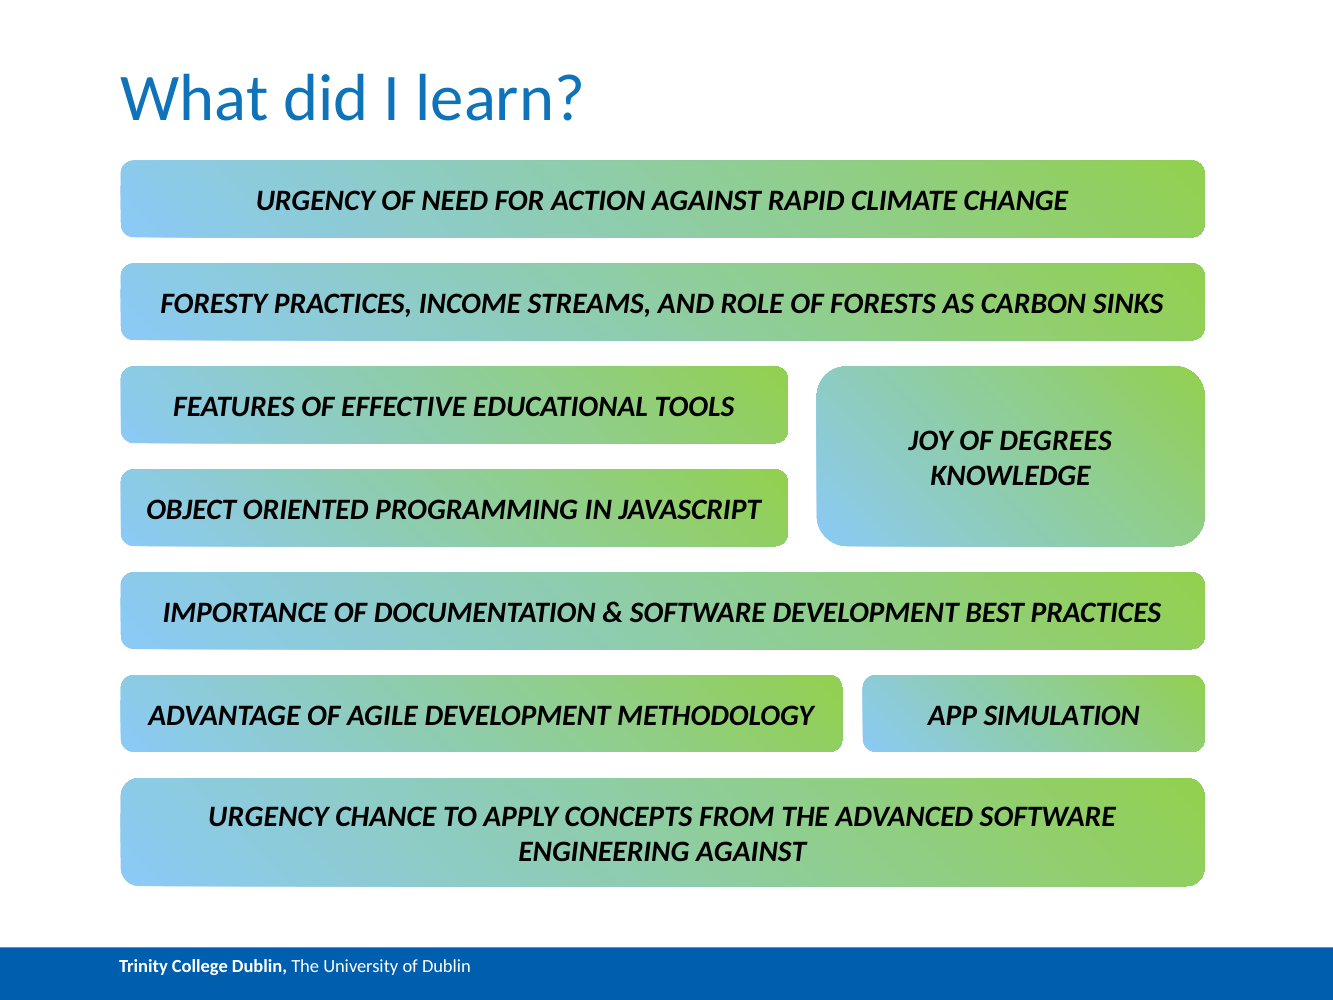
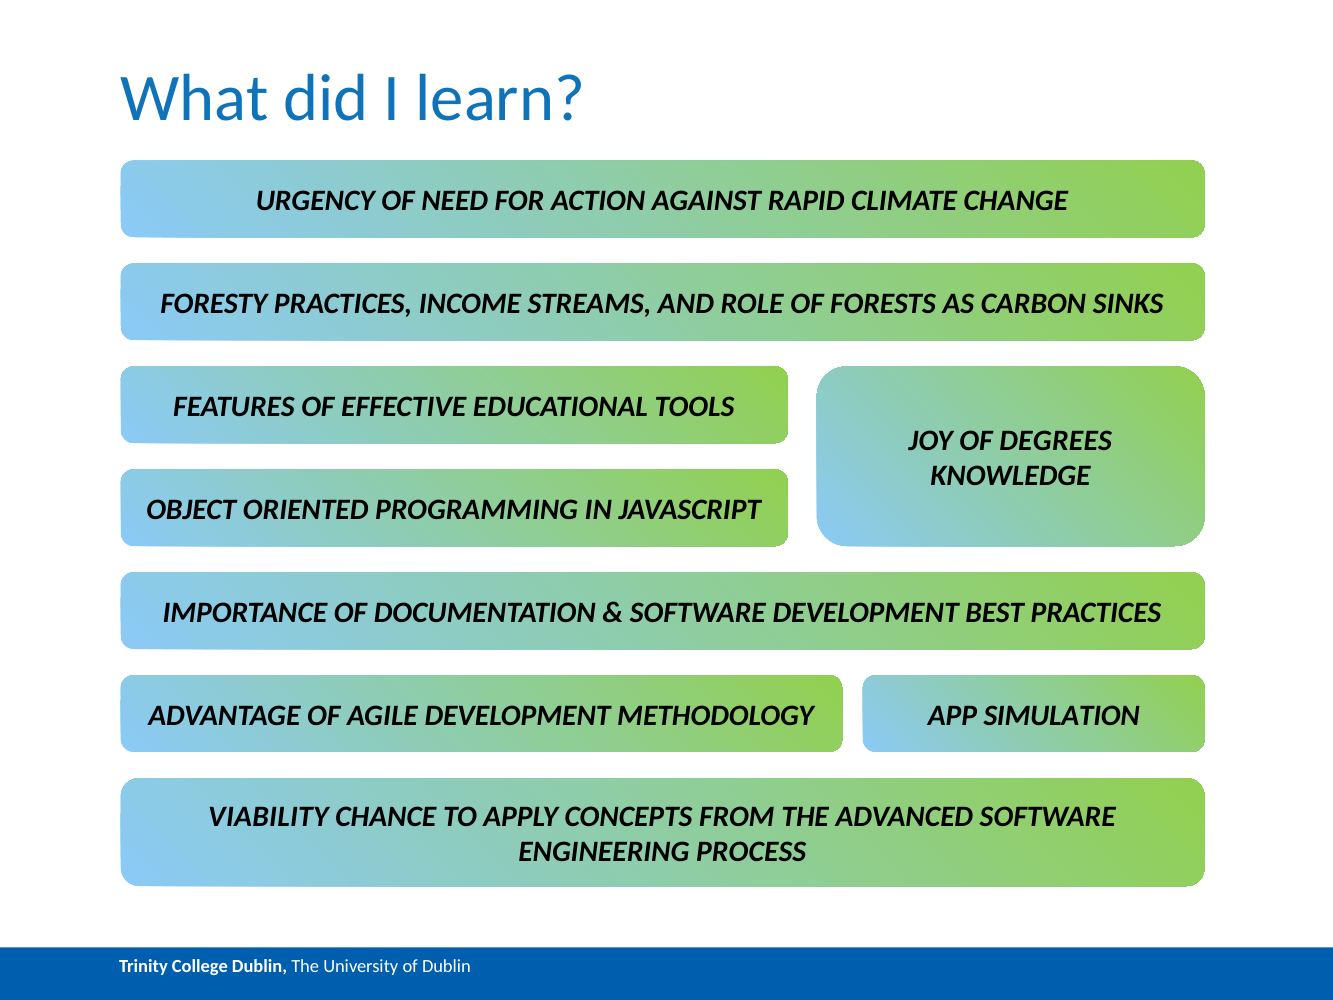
URGENCY at (268, 816): URGENCY -> VIABILITY
ENGINEERING AGAINST: AGAINST -> PROCESS
